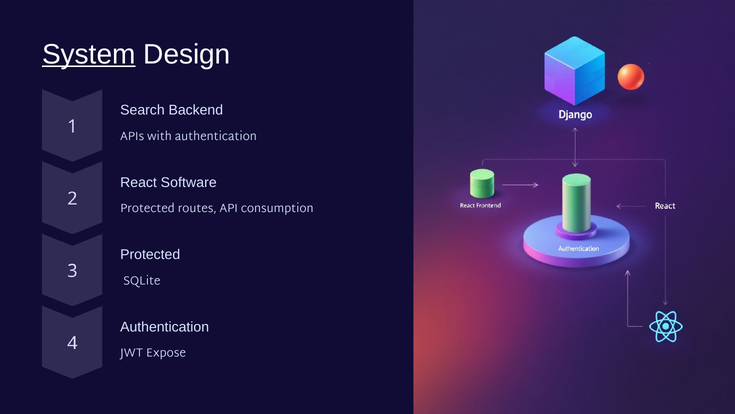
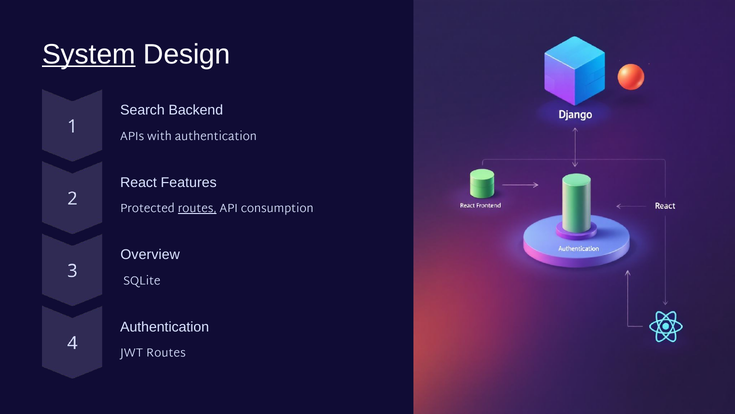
Software: Software -> Features
routes at (197, 208) underline: none -> present
Protected at (150, 254): Protected -> Overview
JWT Expose: Expose -> Routes
